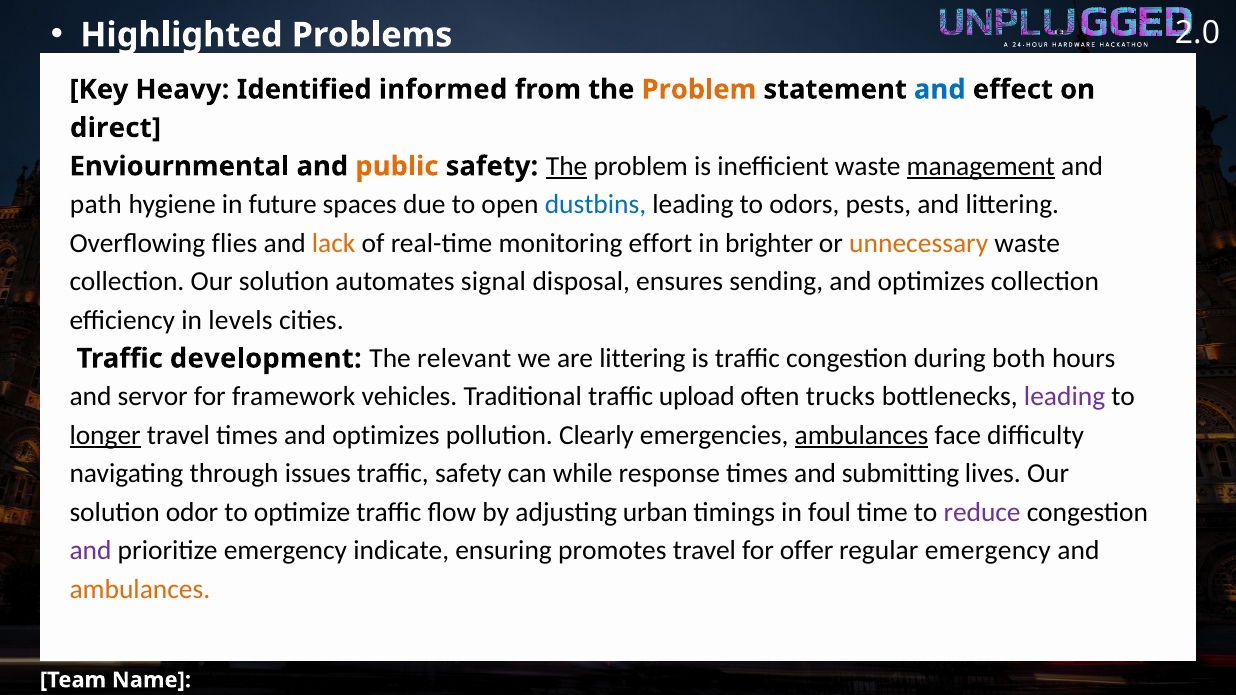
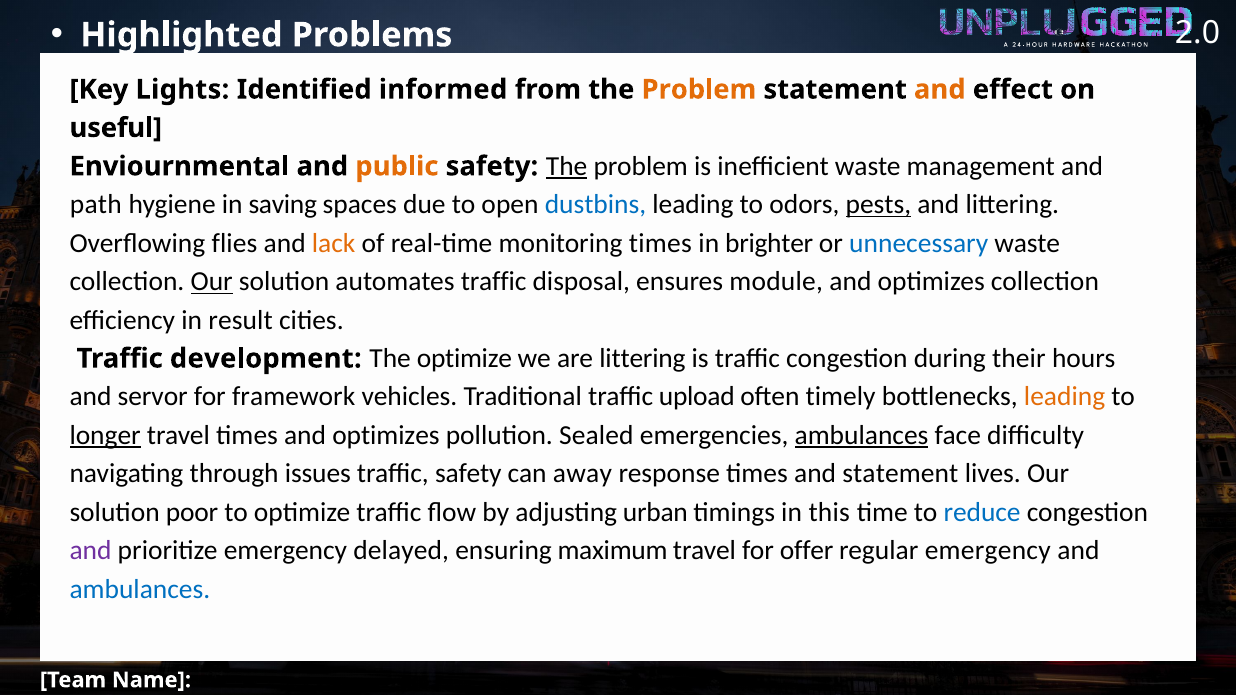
Heavy: Heavy -> Lights
and at (940, 90) colour: blue -> orange
direct: direct -> useful
management underline: present -> none
future: future -> saving
pests underline: none -> present
monitoring effort: effort -> times
unnecessary colour: orange -> blue
Our at (212, 282) underline: none -> present
automates signal: signal -> traffic
sending: sending -> module
levels: levels -> result
The relevant: relevant -> optimize
both: both -> their
trucks: trucks -> timely
leading at (1065, 397) colour: purple -> orange
Clearly: Clearly -> Sealed
while: while -> away
and submitting: submitting -> statement
odor: odor -> poor
foul: foul -> this
reduce colour: purple -> blue
indicate: indicate -> delayed
promotes: promotes -> maximum
ambulances at (140, 589) colour: orange -> blue
